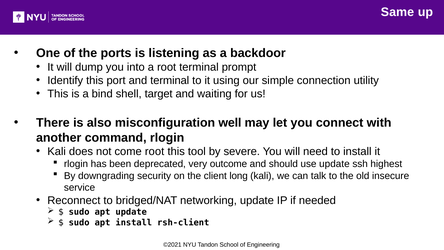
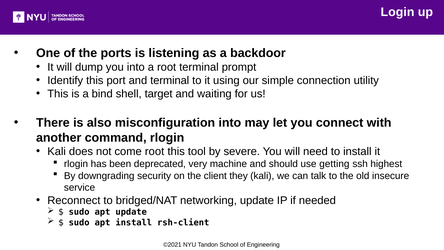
Same: Same -> Login
misconfiguration well: well -> into
outcome: outcome -> machine
use update: update -> getting
long: long -> they
